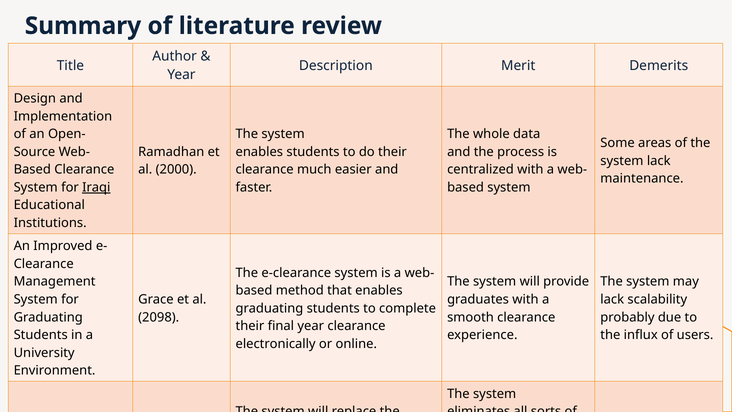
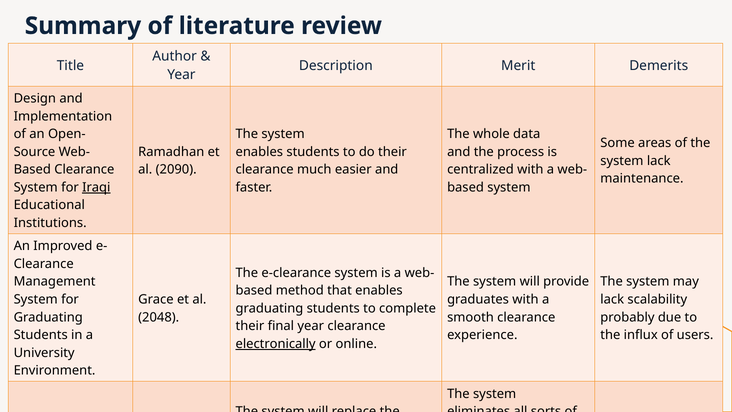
2000: 2000 -> 2090
2098: 2098 -> 2048
electronically underline: none -> present
